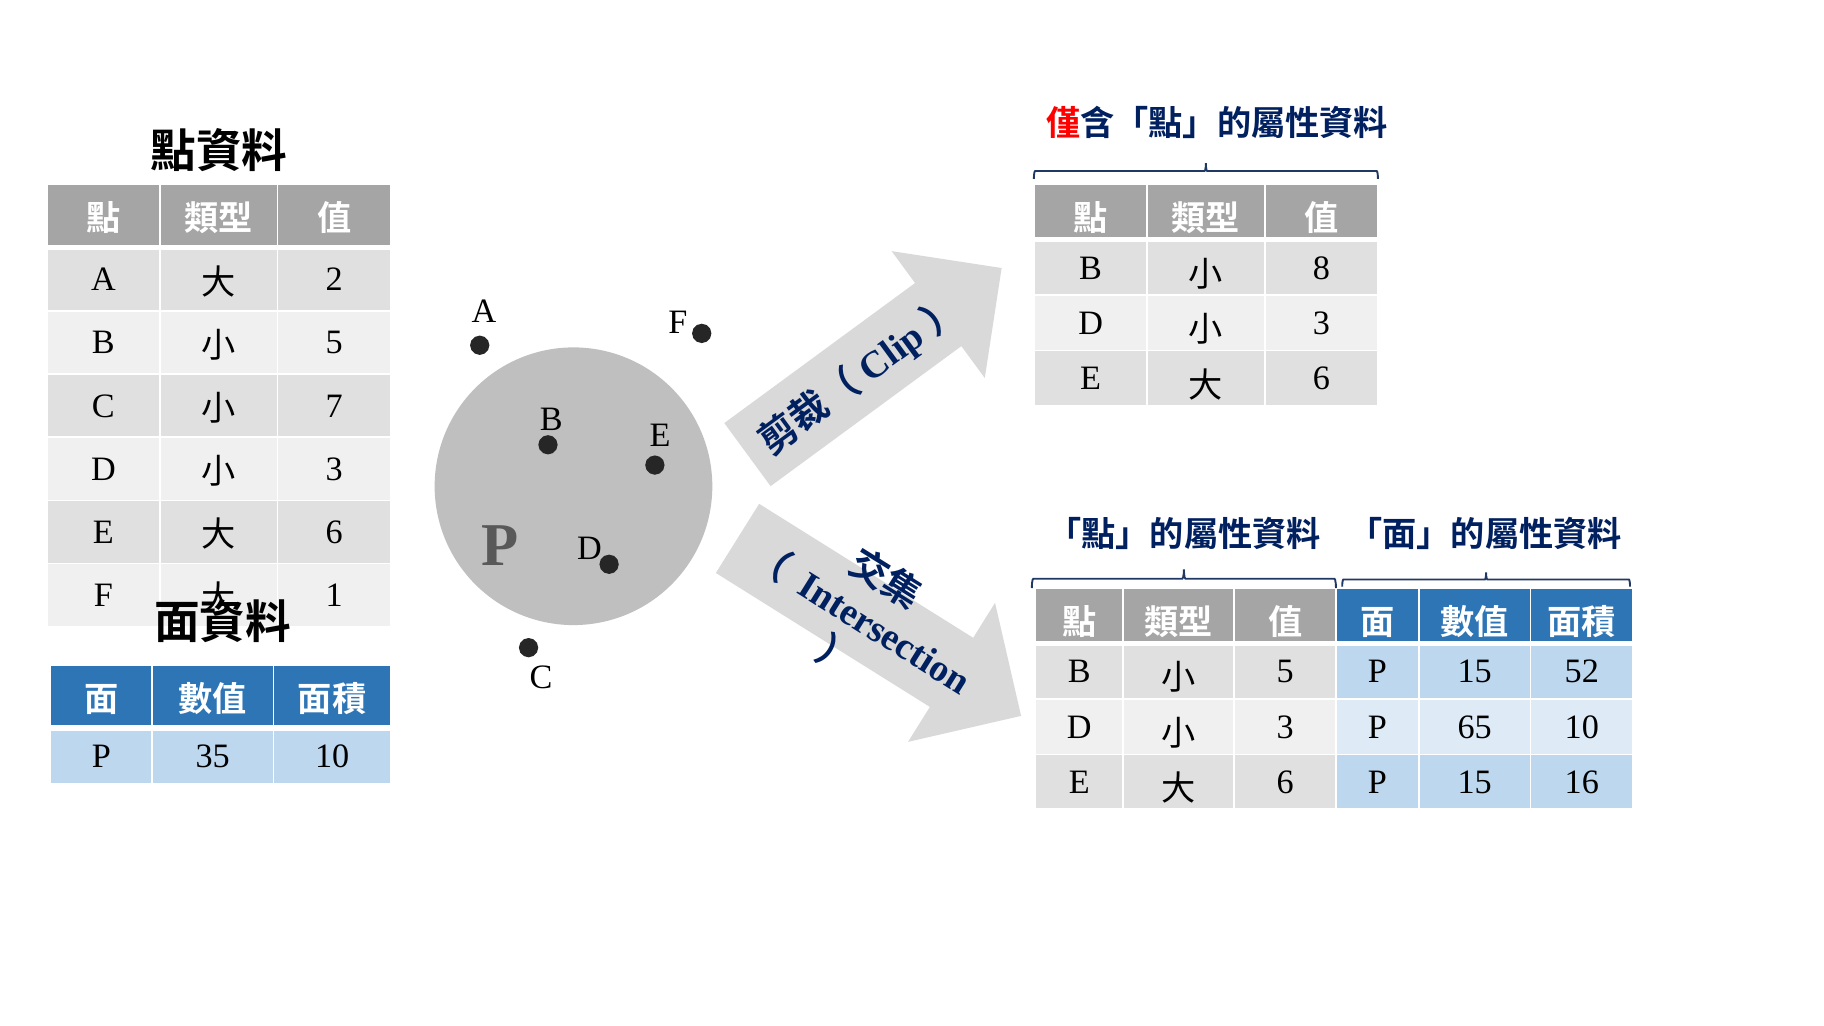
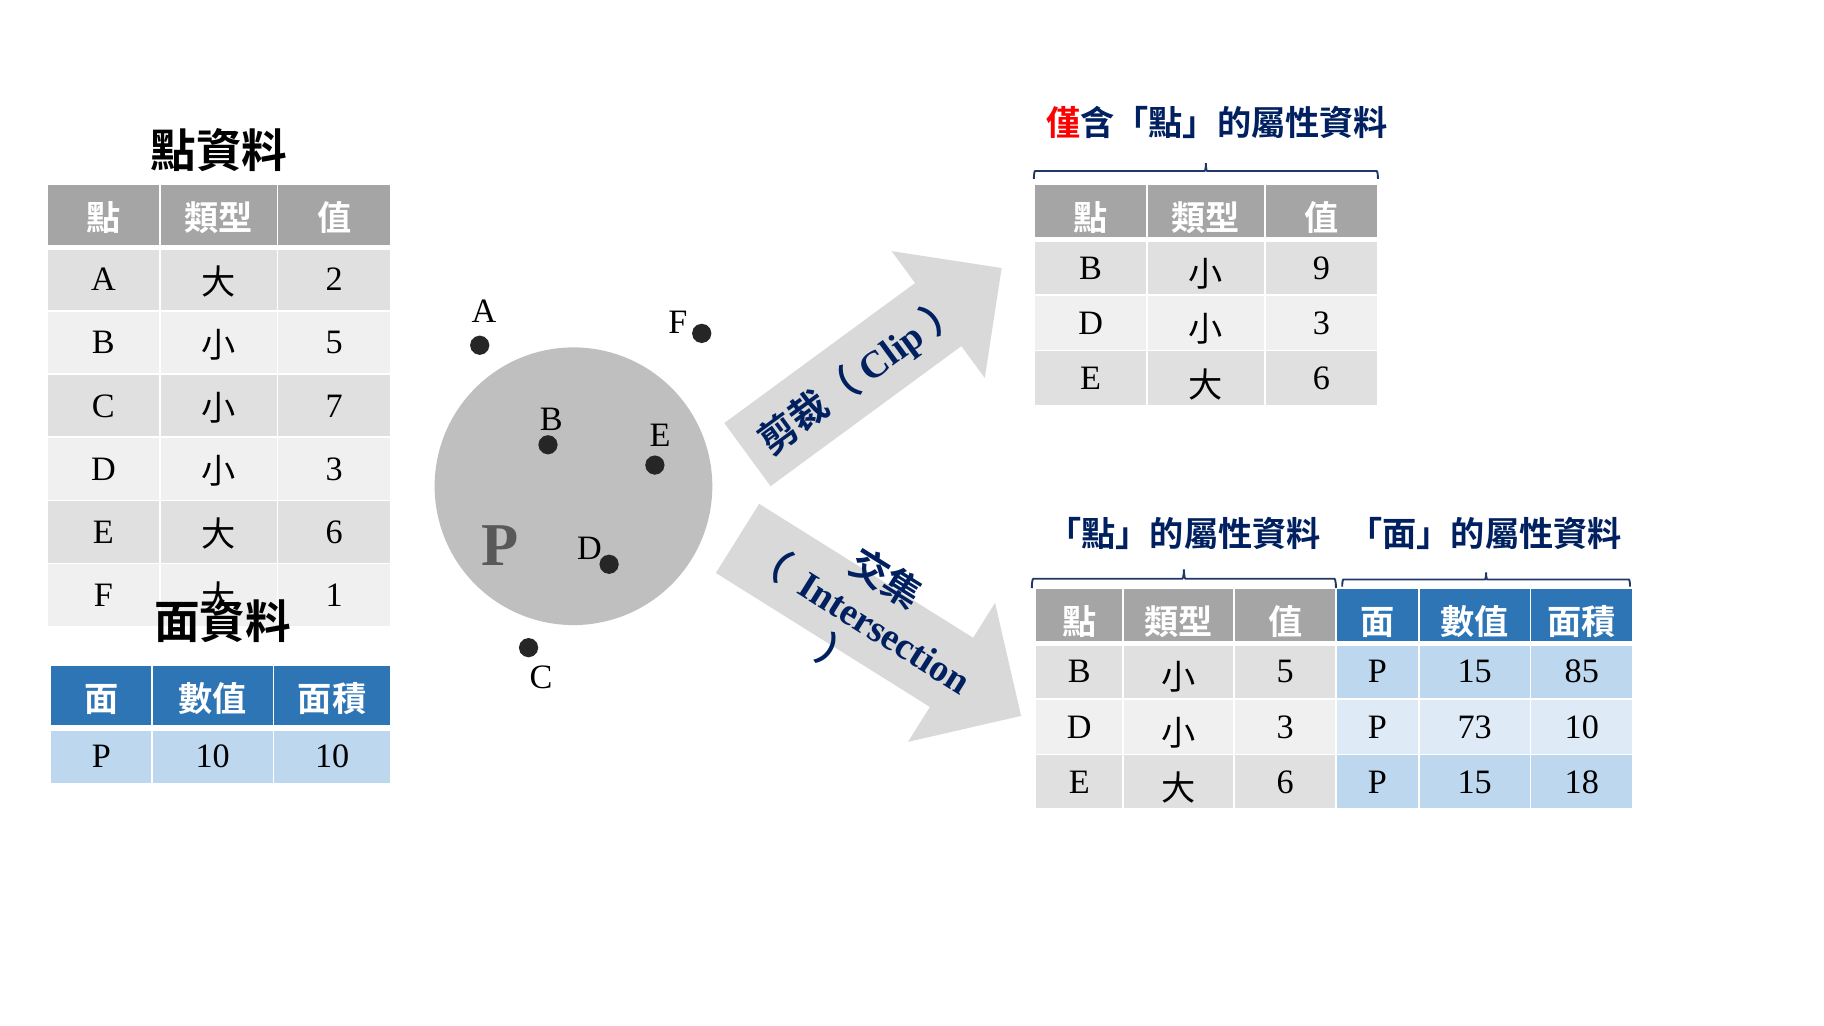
8: 8 -> 9
52: 52 -> 85
65: 65 -> 73
P 35: 35 -> 10
16: 16 -> 18
